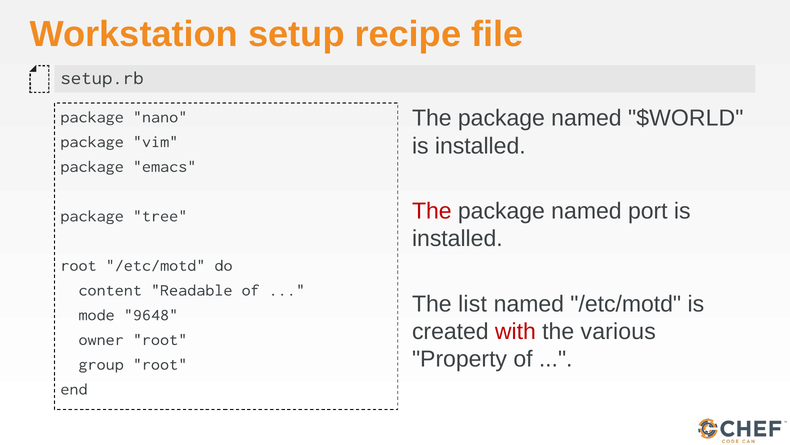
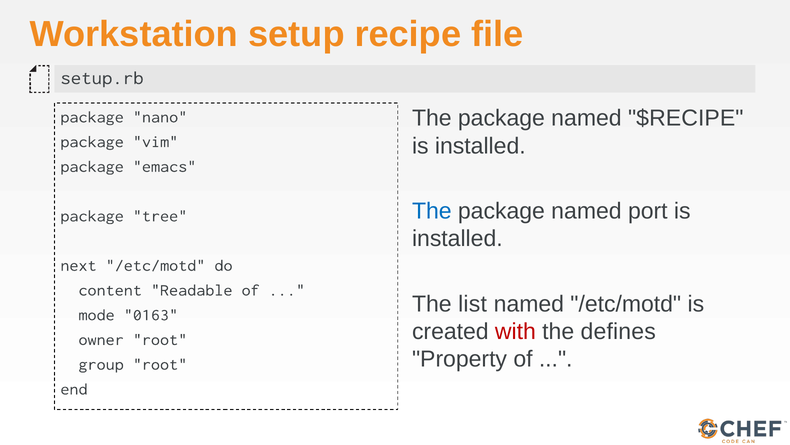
$WORLD: $WORLD -> $RECIPE
The at (432, 211) colour: red -> blue
root at (79, 265): root -> next
9648: 9648 -> 0163
various: various -> defines
